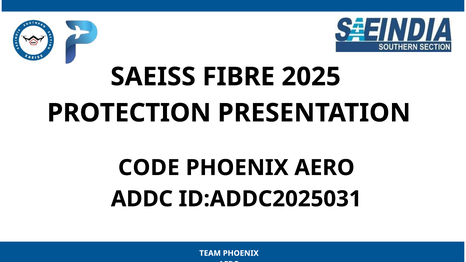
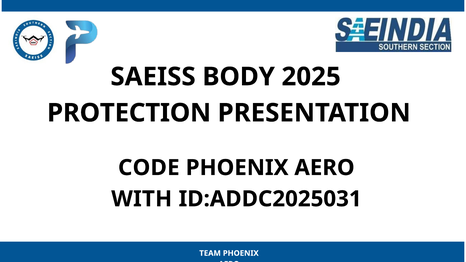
FIBRE: FIBRE -> BODY
ADDC: ADDC -> WITH
